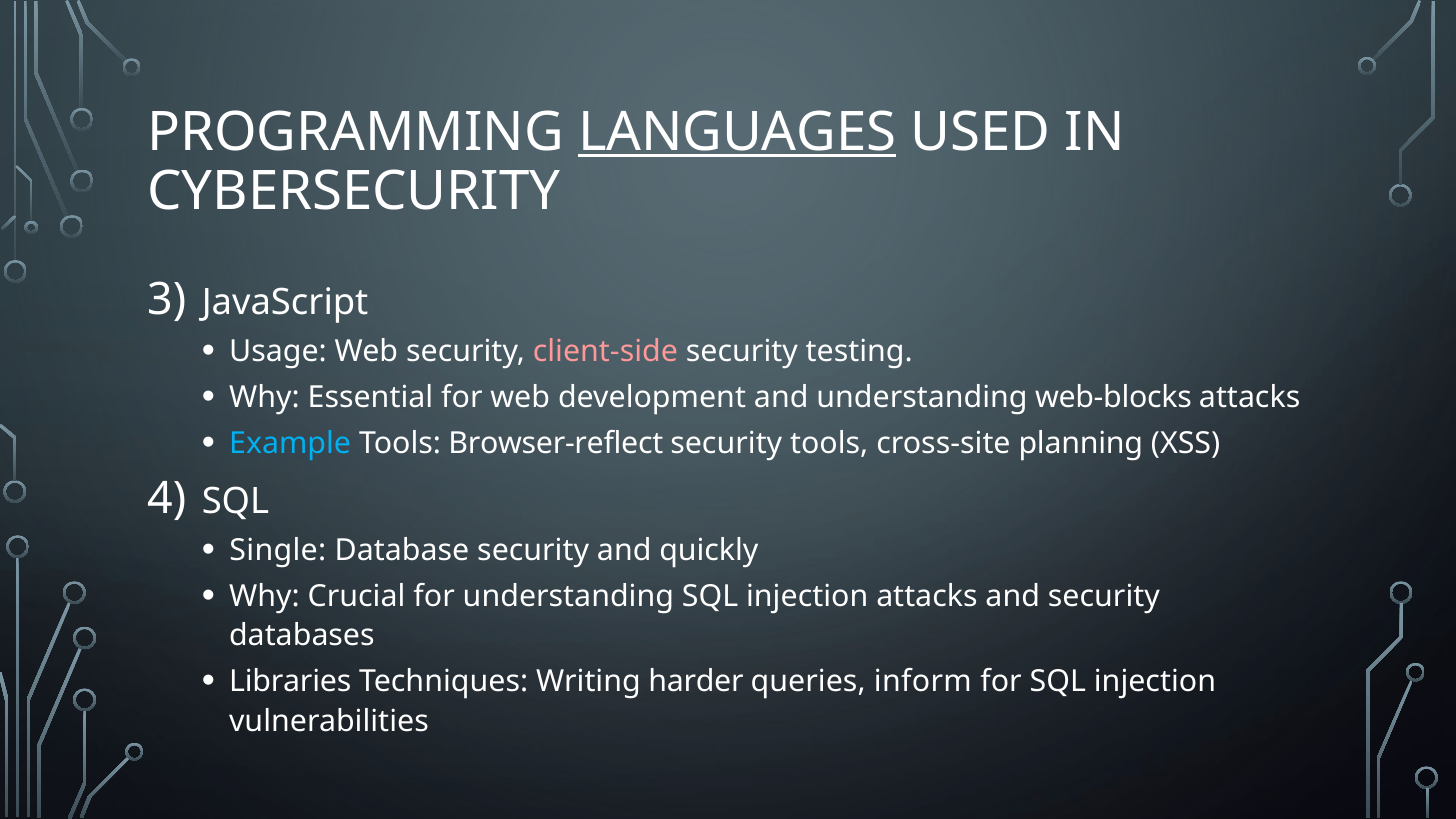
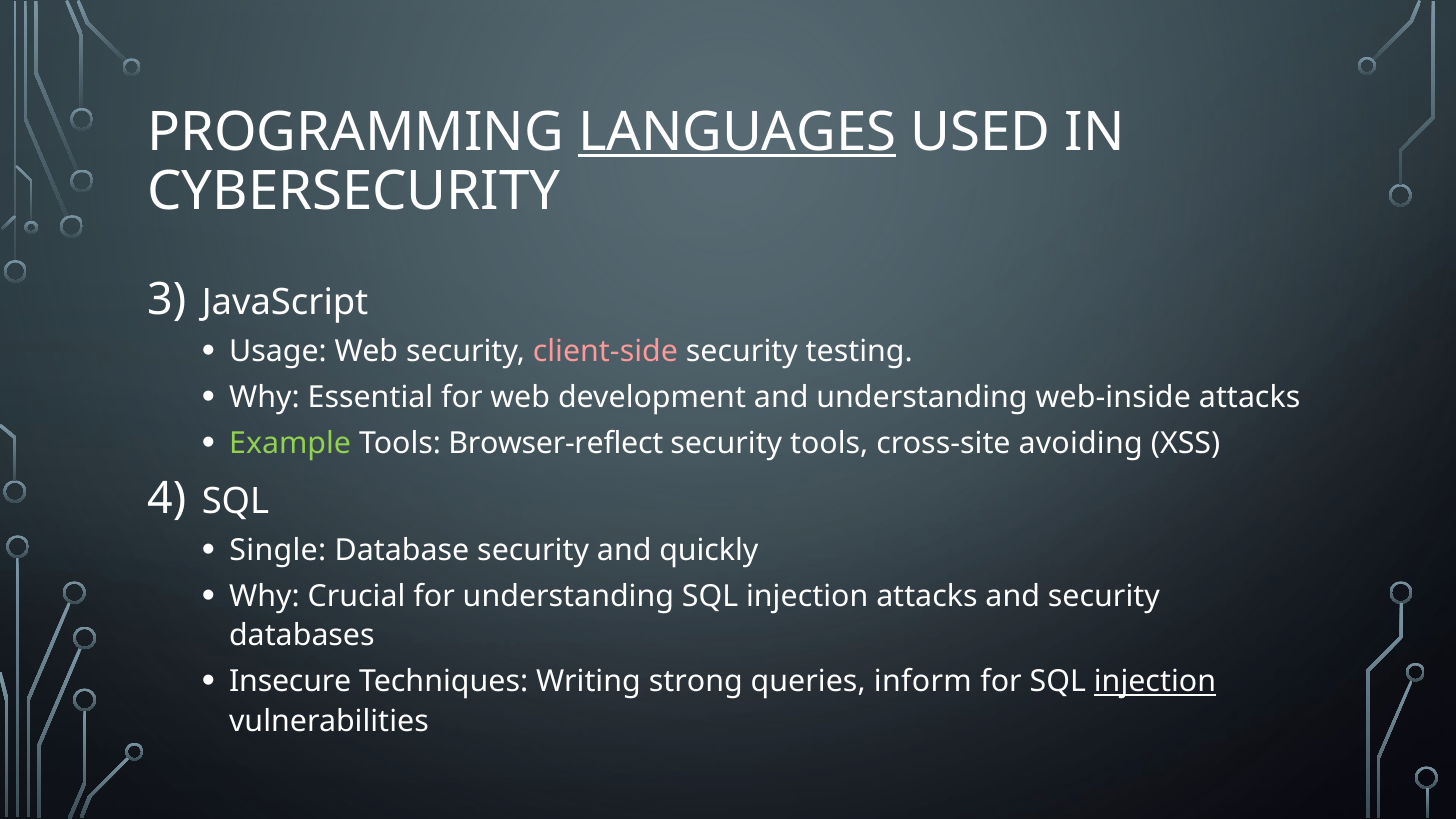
web-blocks: web-blocks -> web-inside
Example colour: light blue -> light green
planning: planning -> avoiding
Libraries: Libraries -> Insecure
harder: harder -> strong
injection at (1155, 682) underline: none -> present
